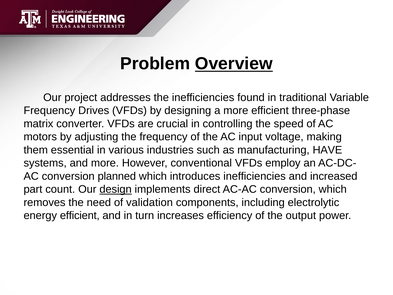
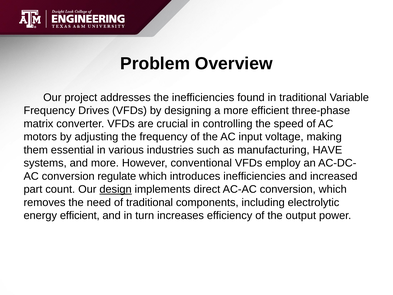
Overview underline: present -> none
planned: planned -> regulate
of validation: validation -> traditional
